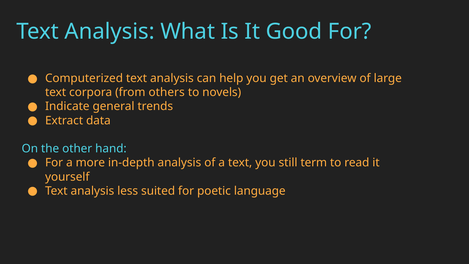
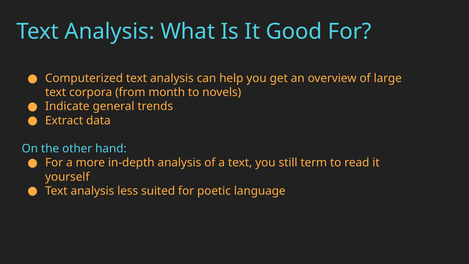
others: others -> month
